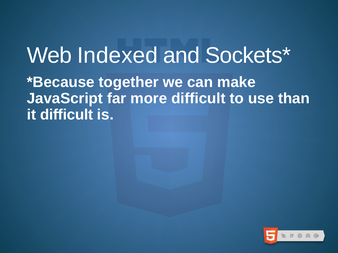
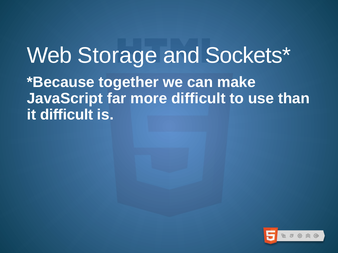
Indexed: Indexed -> Storage
